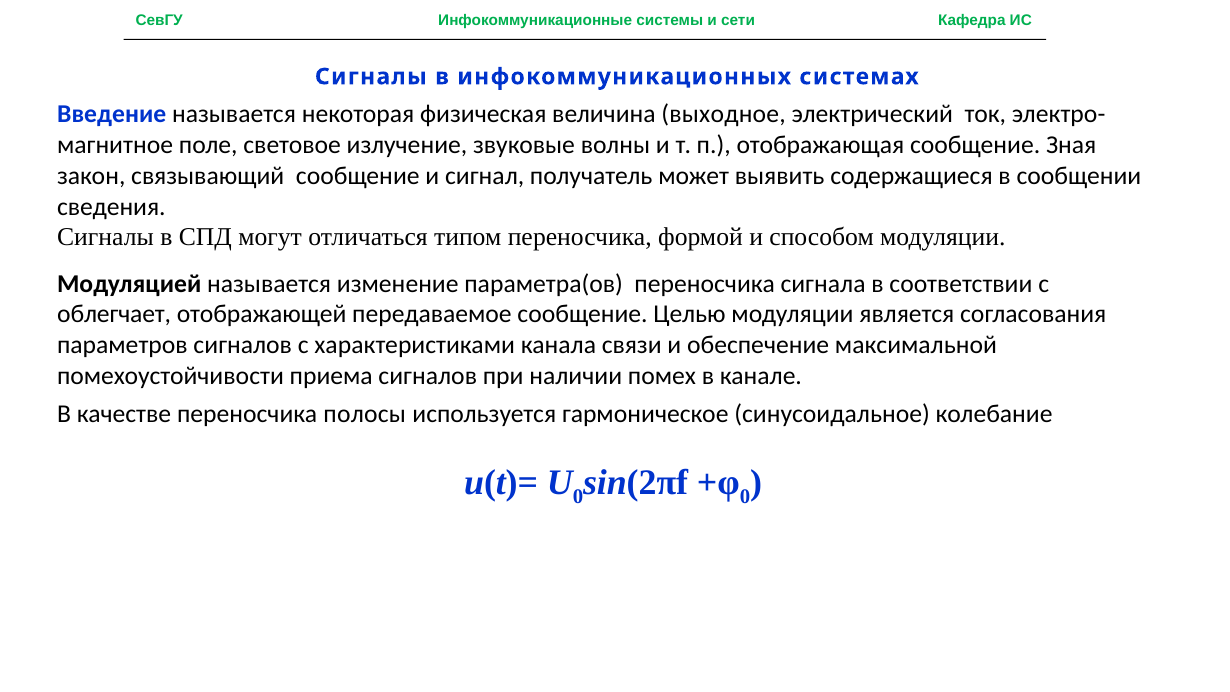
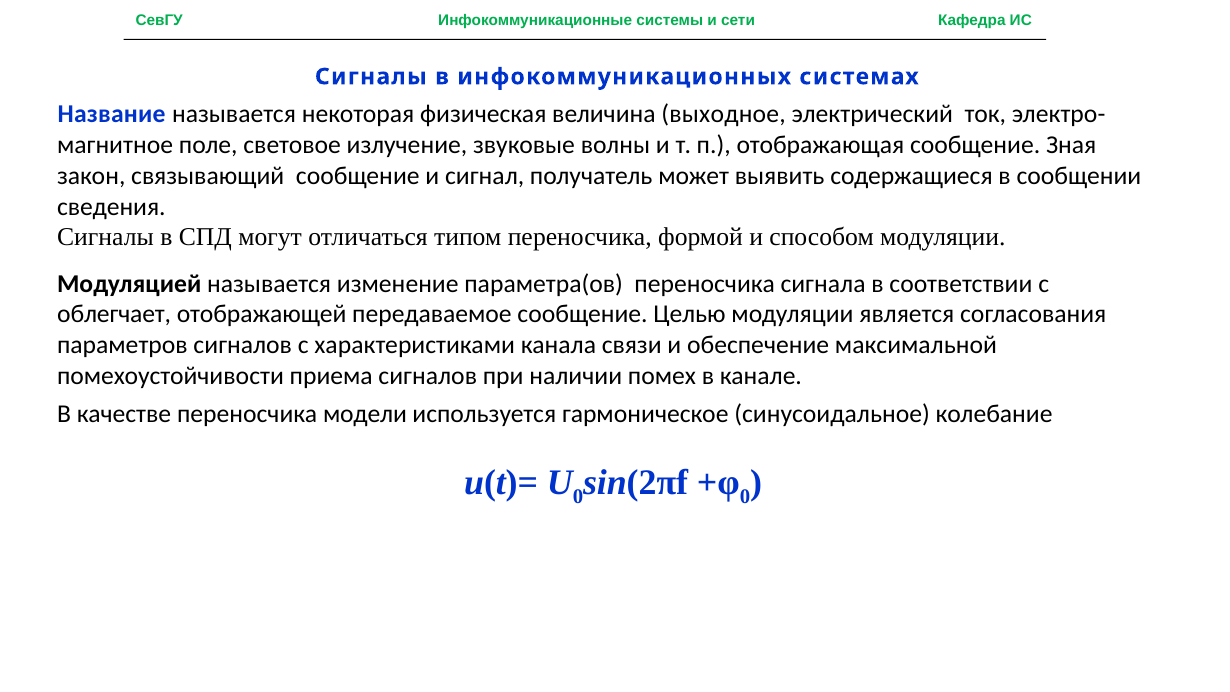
Введение: Введение -> Название
полосы: полосы -> модели
